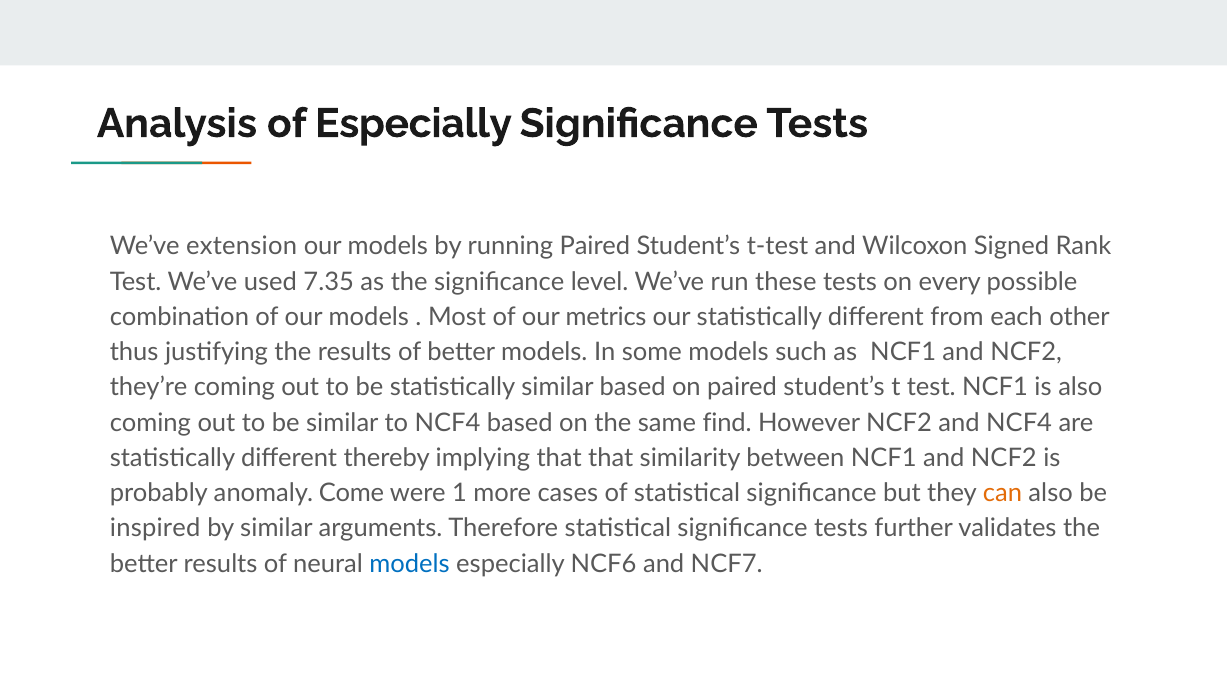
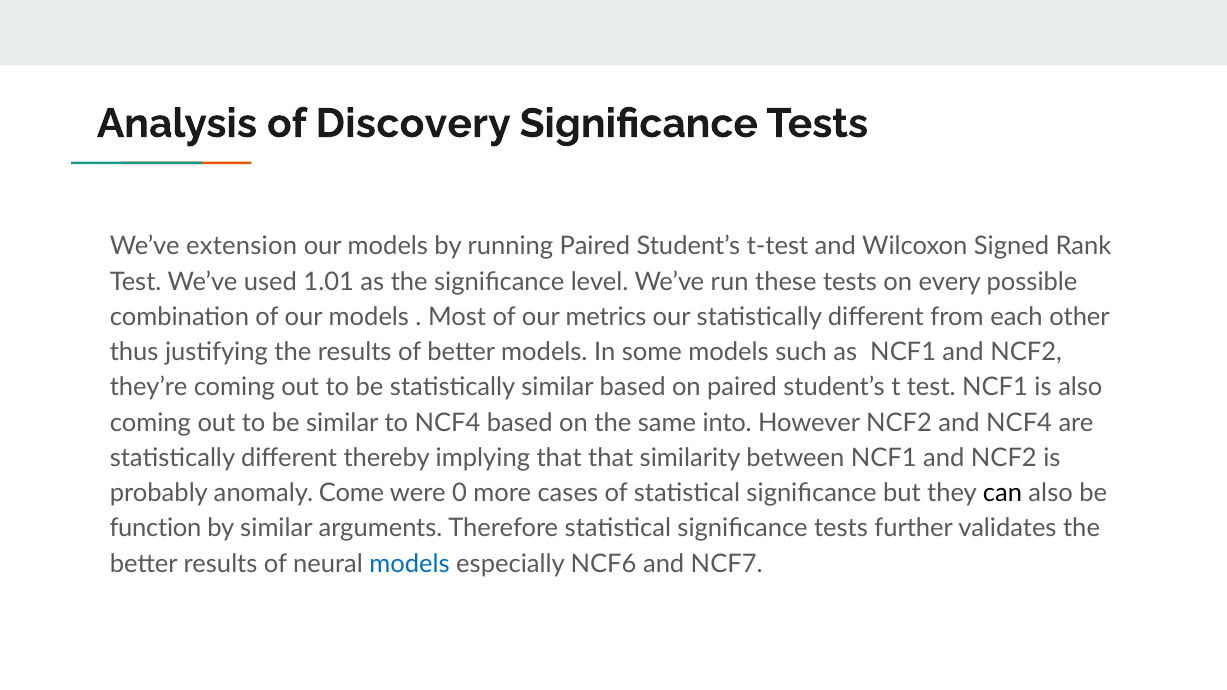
of Especially: Especially -> Discovery
7.35: 7.35 -> 1.01
find: find -> into
1: 1 -> 0
can colour: orange -> black
inspired: inspired -> function
